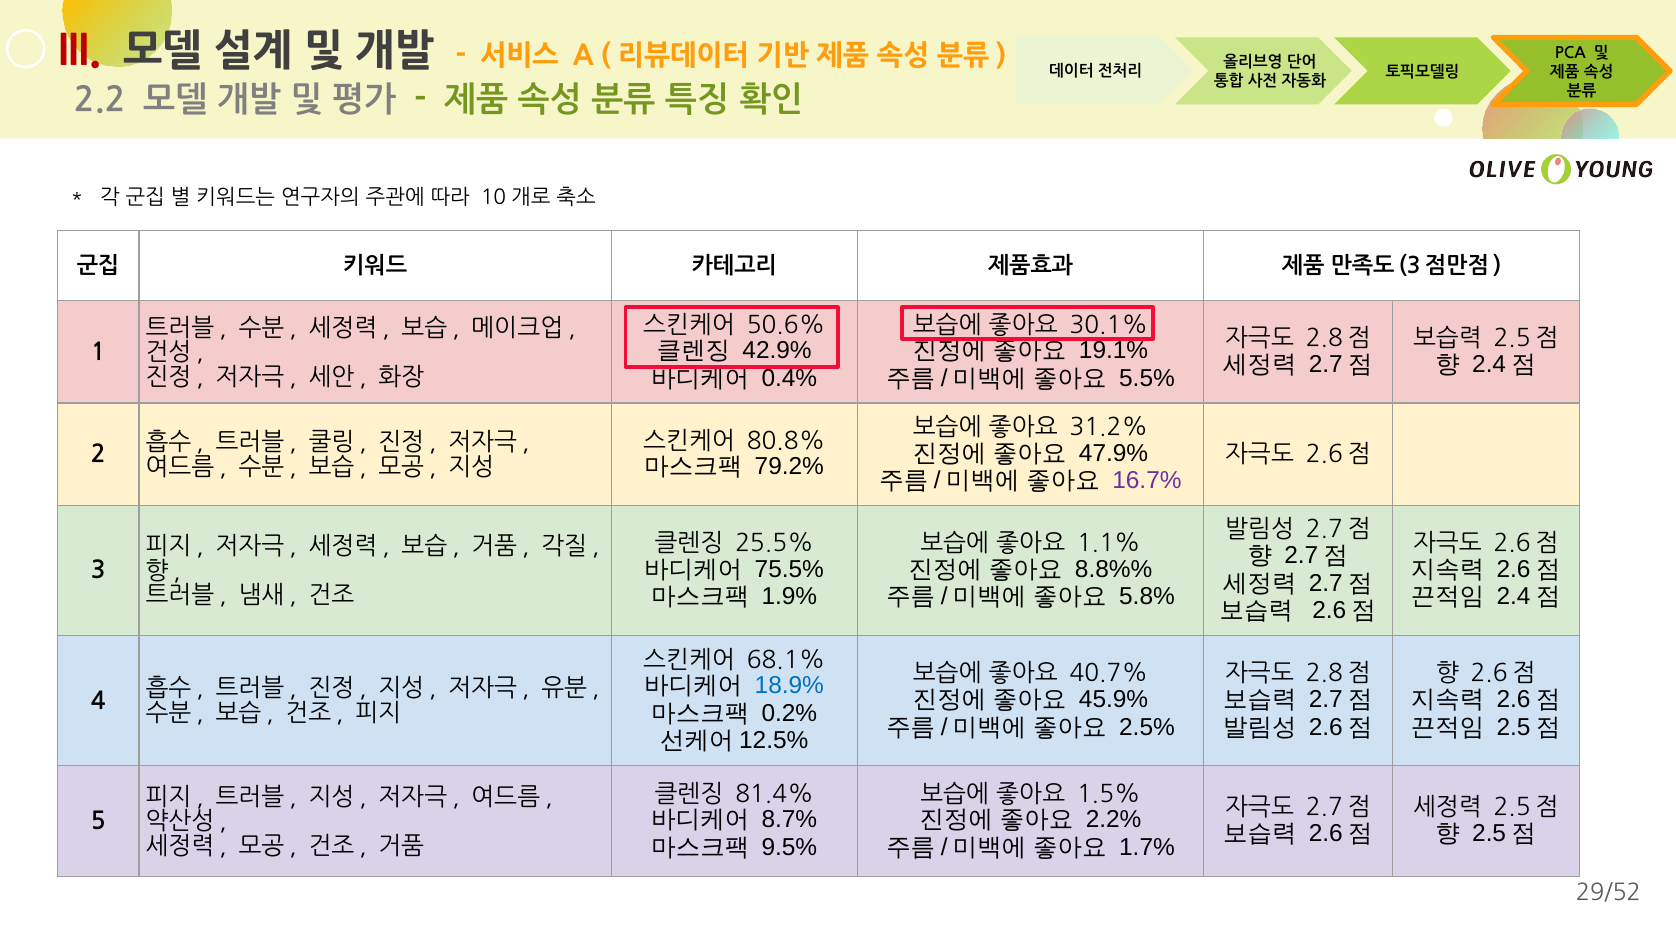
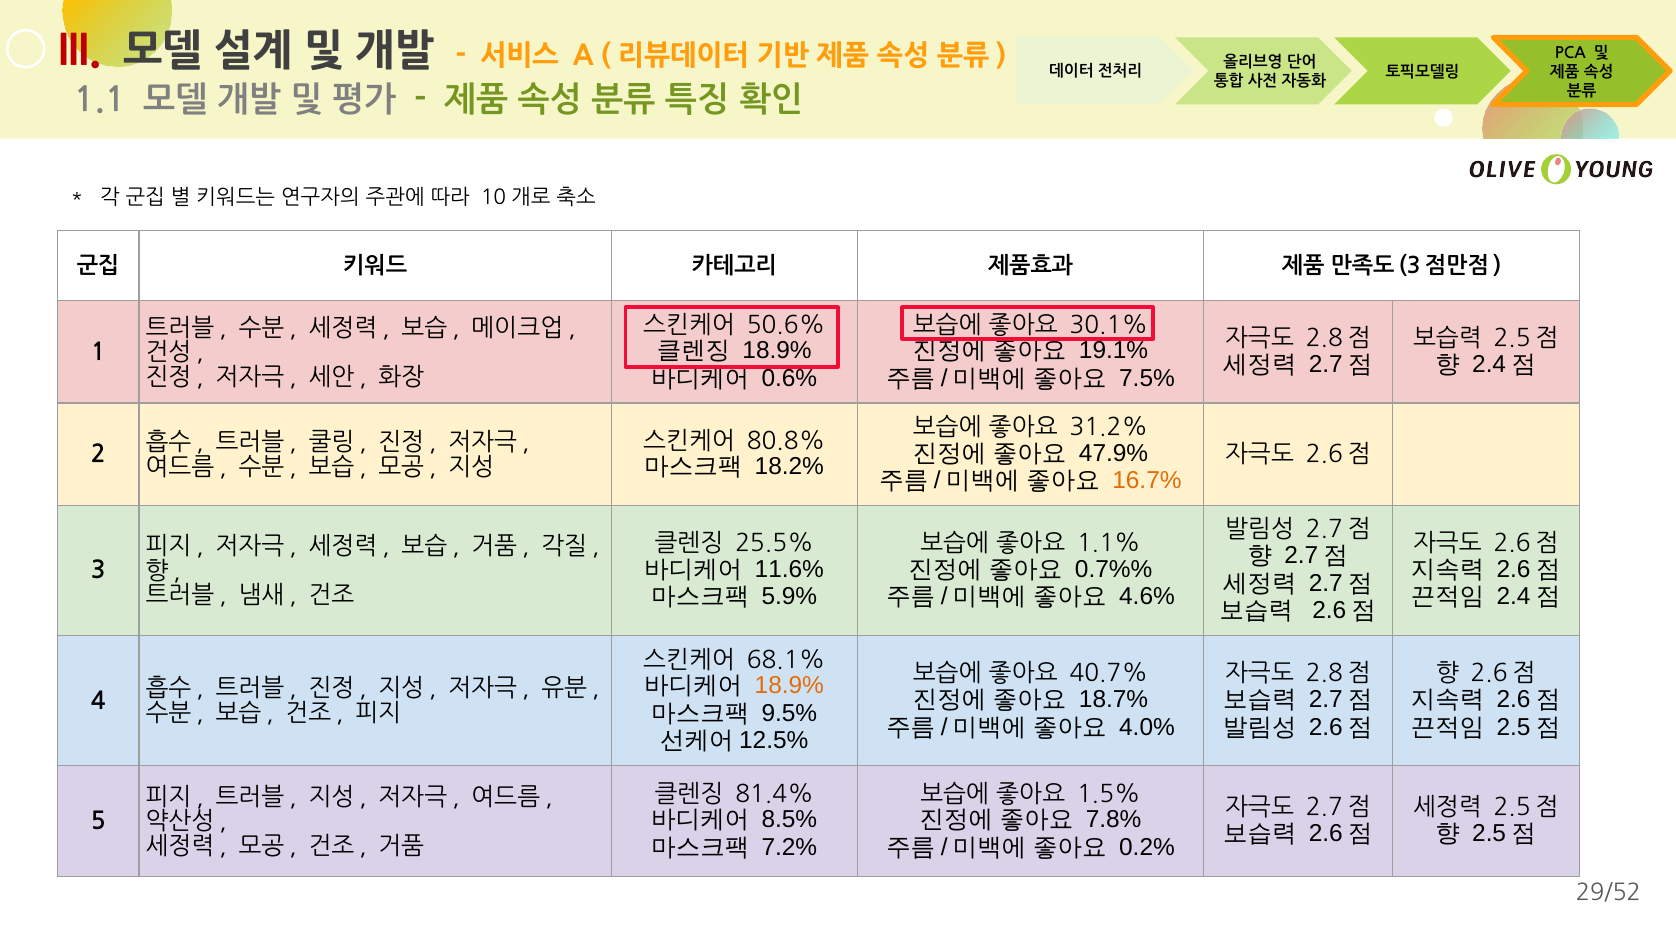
2.2: 2.2 -> 1.1
42.9% at (777, 351): 42.9% -> 18.9%
5.5%: 5.5% -> 7.5%
0.4%: 0.4% -> 0.6%
79.2%: 79.2% -> 18.2%
16.7% colour: purple -> orange
75.5%: 75.5% -> 11.6%
8.8%%: 8.8%% -> 0.7%%
5.8%: 5.8% -> 4.6%
1.9%: 1.9% -> 5.9%
18.9% at (789, 686) colour: blue -> orange
45.9%: 45.9% -> 18.7%
0.2%: 0.2% -> 9.5%
2.5%: 2.5% -> 4.0%
8.7%: 8.7% -> 8.5%
2.2%: 2.2% -> 7.8%
1.7%: 1.7% -> 0.2%
9.5%: 9.5% -> 7.2%
